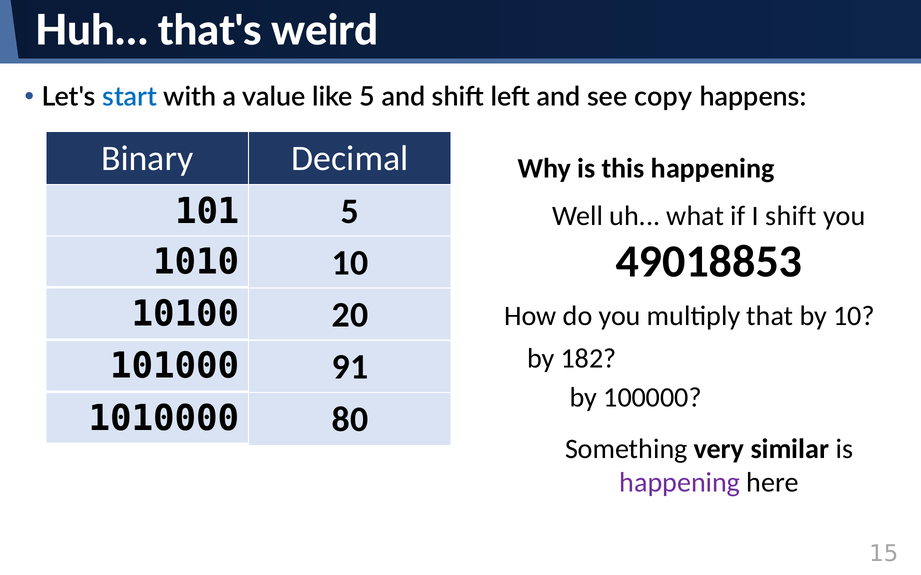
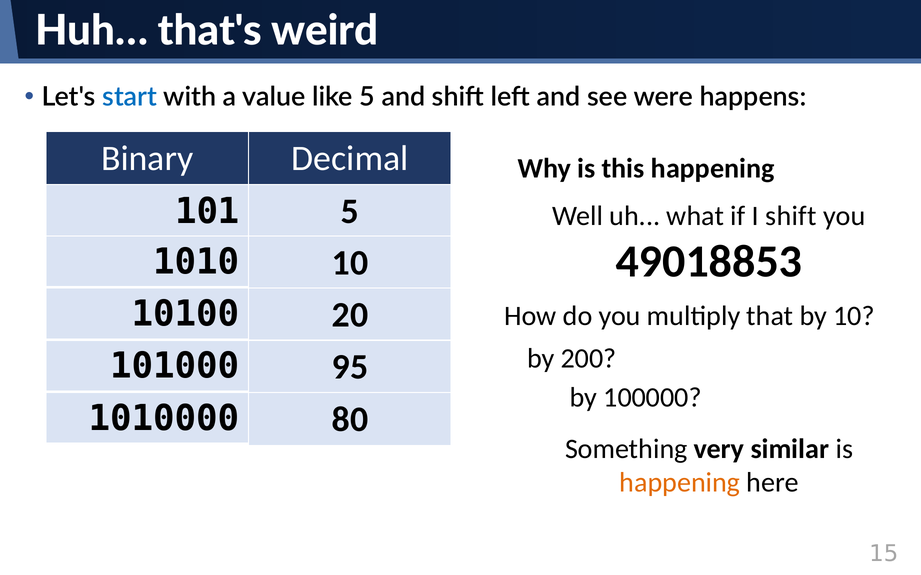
copy: copy -> were
182: 182 -> 200
91: 91 -> 95
happening at (680, 483) colour: purple -> orange
